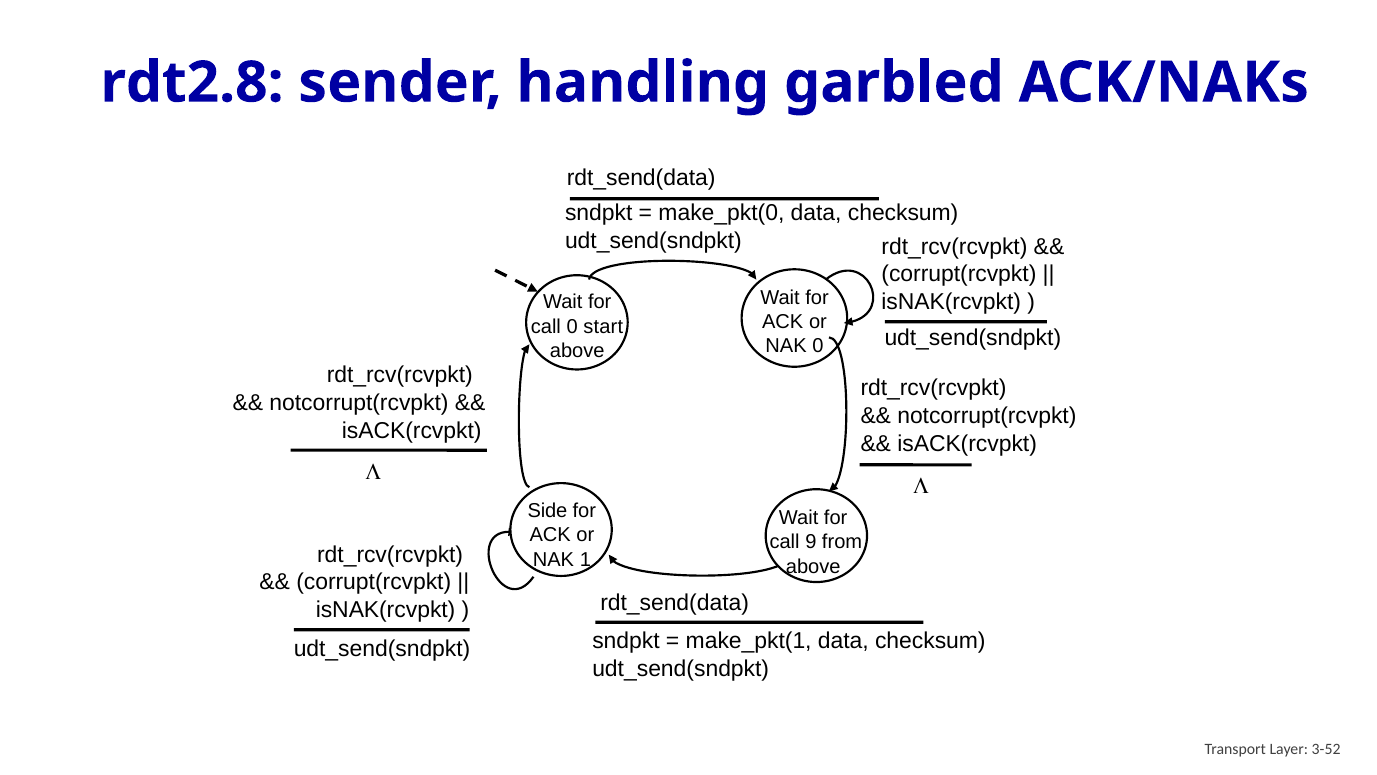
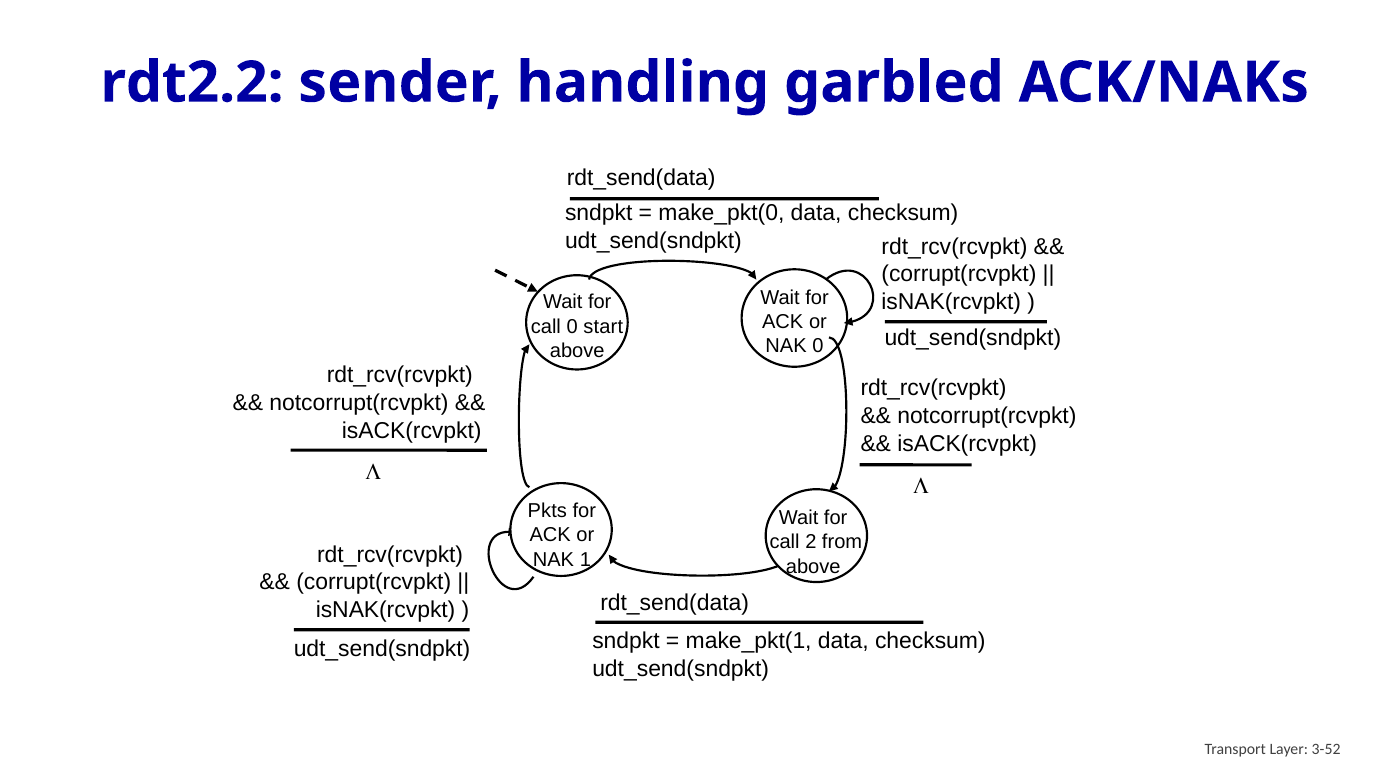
rdt2.8: rdt2.8 -> rdt2.2
Side: Side -> Pkts
9: 9 -> 2
